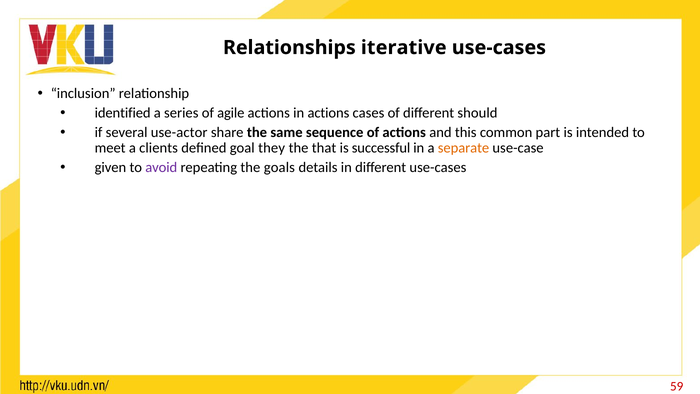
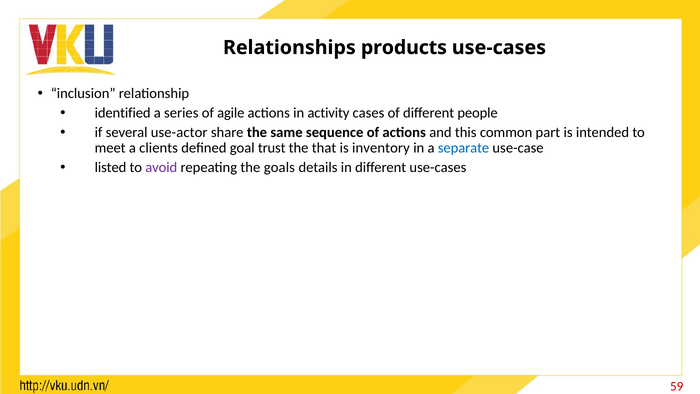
iterative: iterative -> products
in actions: actions -> activity
should: should -> people
they: they -> trust
successful: successful -> inventory
separate colour: orange -> blue
given: given -> listed
